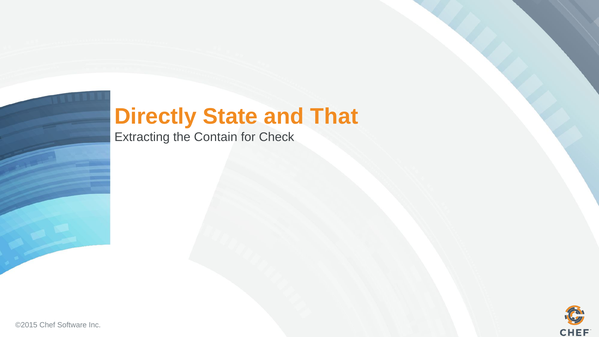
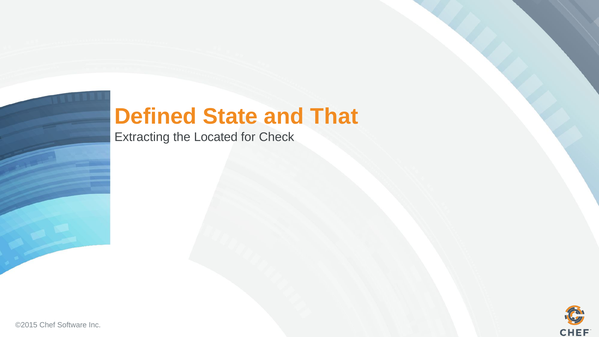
Directly: Directly -> Defined
Contain: Contain -> Located
